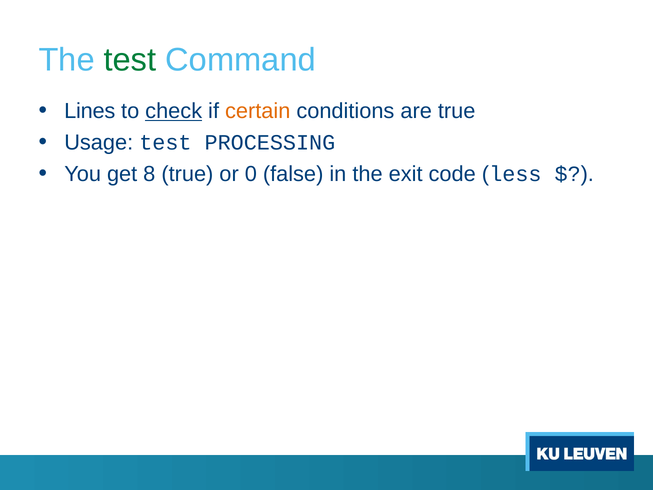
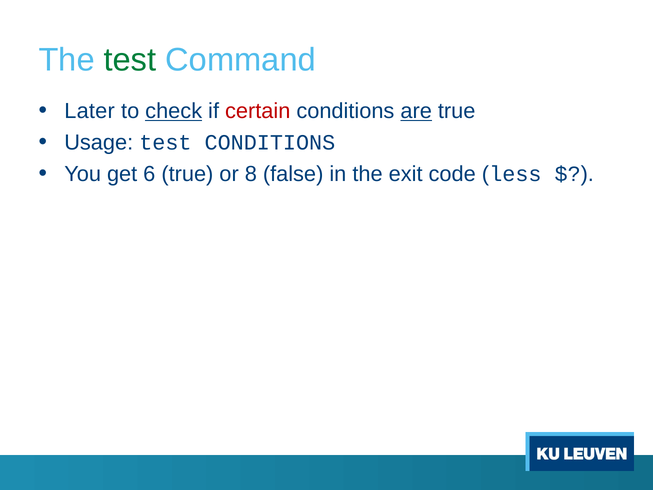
Lines: Lines -> Later
certain colour: orange -> red
are underline: none -> present
test PROCESSING: PROCESSING -> CONDITIONS
8: 8 -> 6
0: 0 -> 8
